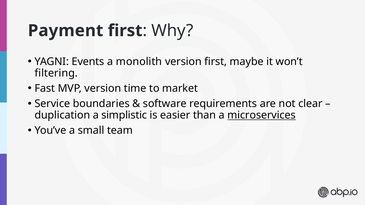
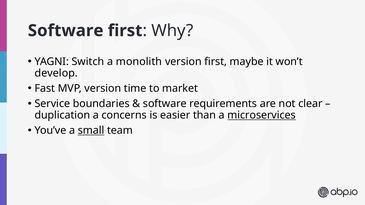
Payment at (66, 31): Payment -> Software
Events: Events -> Switch
filtering: filtering -> develop
simplistic: simplistic -> concerns
small underline: none -> present
